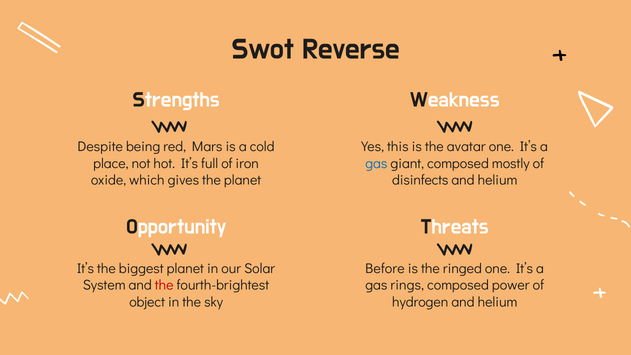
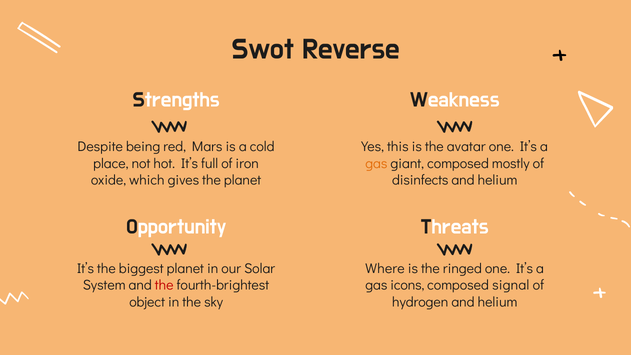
gas at (376, 163) colour: blue -> orange
Before: Before -> Where
rings: rings -> icons
power: power -> signal
